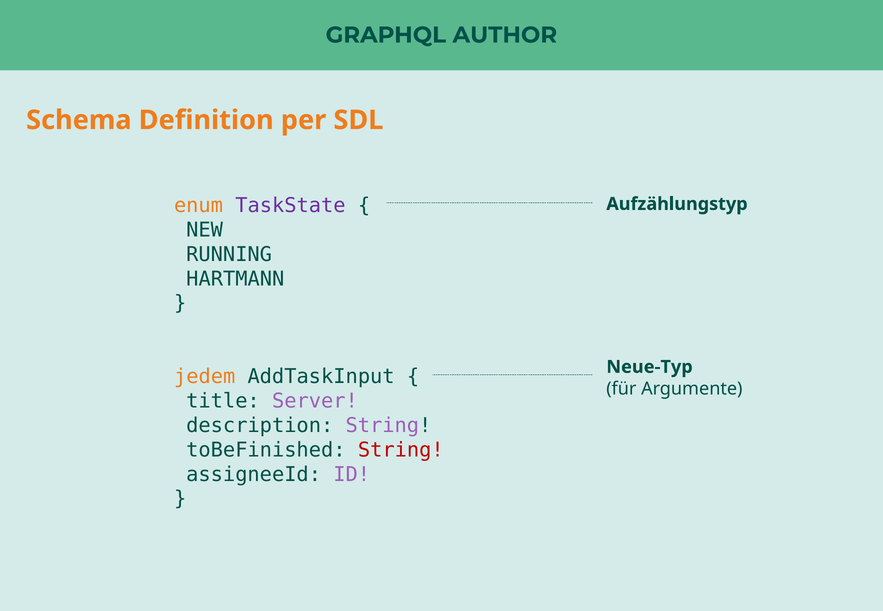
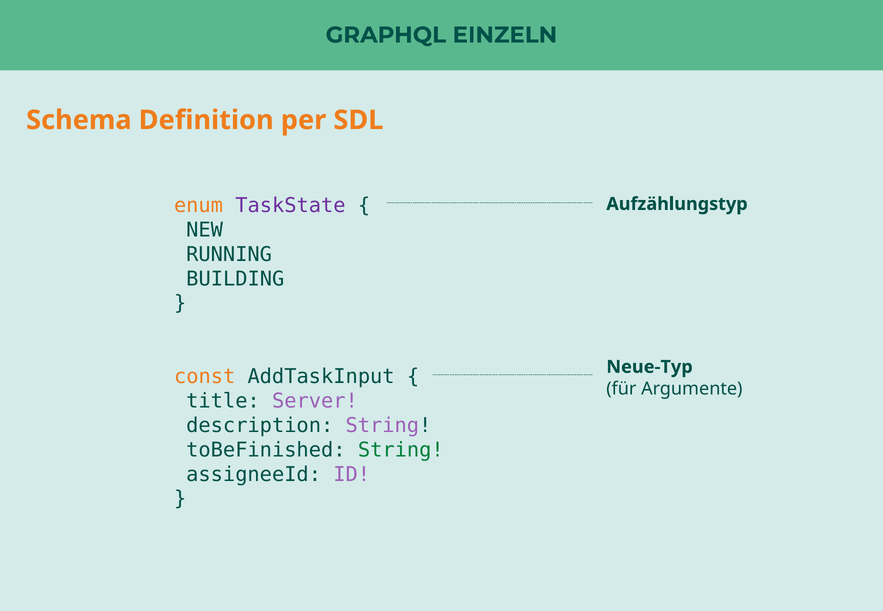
AUTHOR: AUTHOR -> EINZELN
HARTMANN: HARTMANN -> BUILDING
jedem: jedem -> const
String at (401, 450) colour: red -> green
